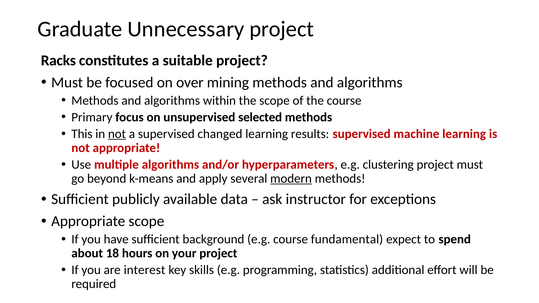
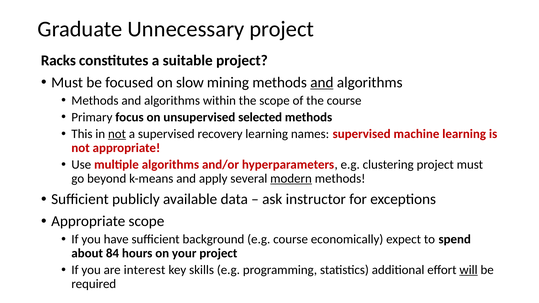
over: over -> slow
and at (322, 82) underline: none -> present
changed: changed -> recovery
results: results -> names
fundamental: fundamental -> economically
18: 18 -> 84
will underline: none -> present
